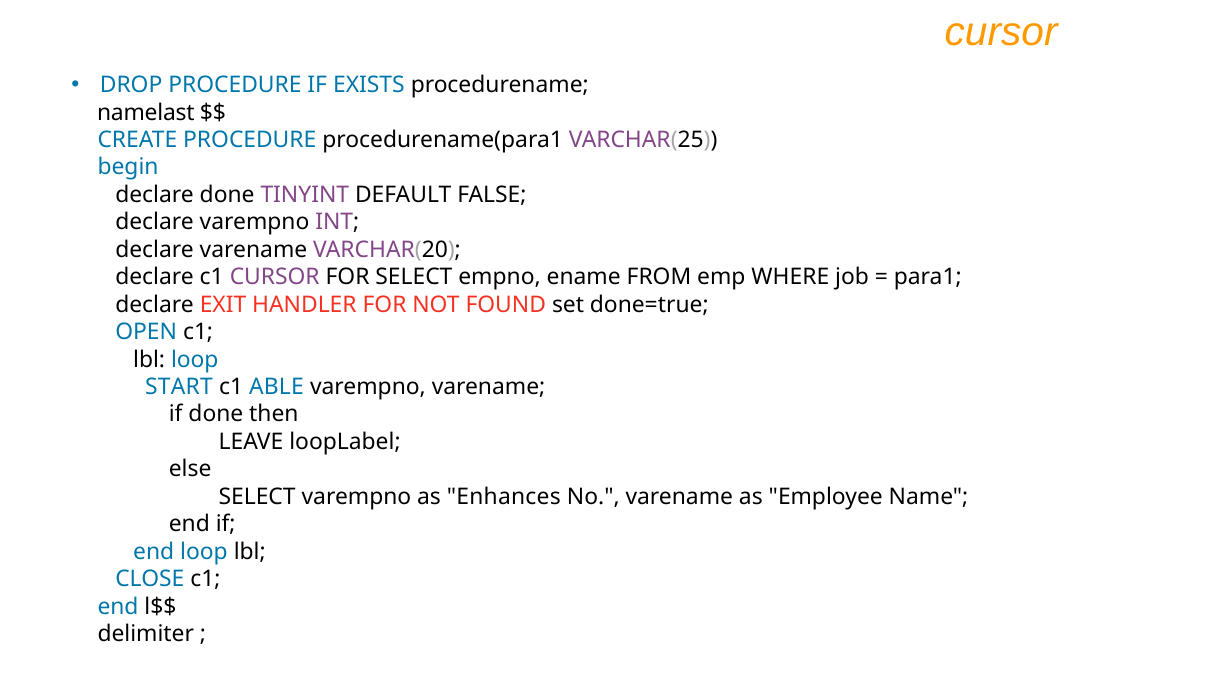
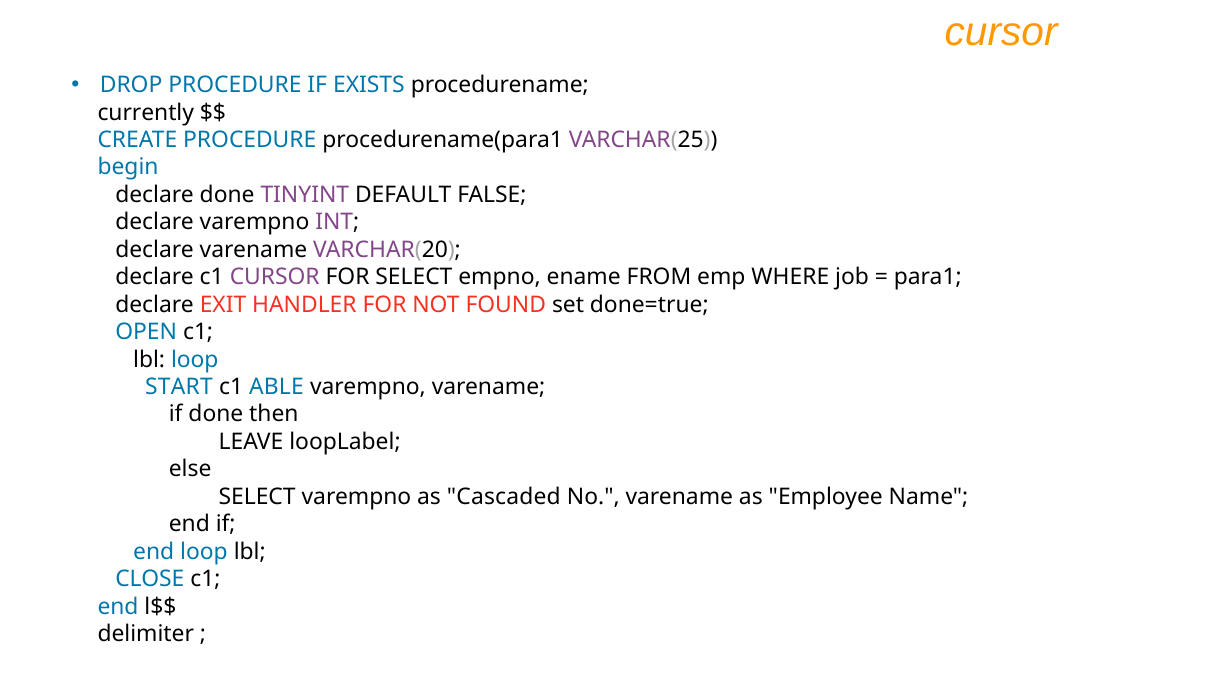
namelast: namelast -> currently
Enhances: Enhances -> Cascaded
